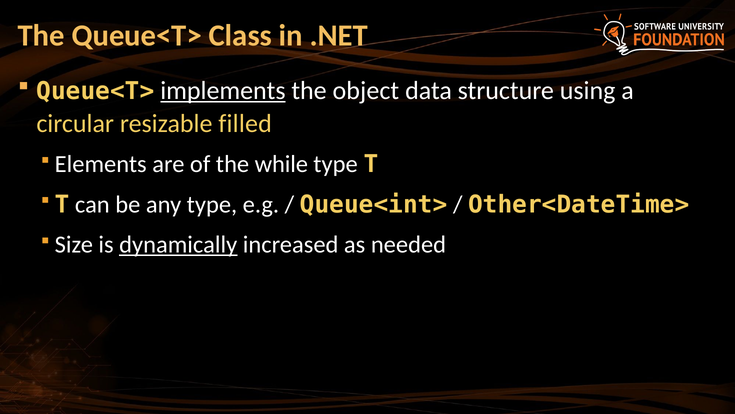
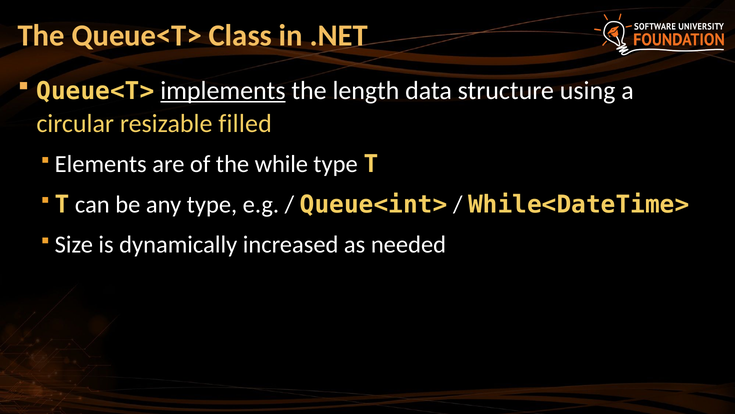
object: object -> length
Other<DateTime>: Other<DateTime> -> While<DateTime>
dynamically underline: present -> none
